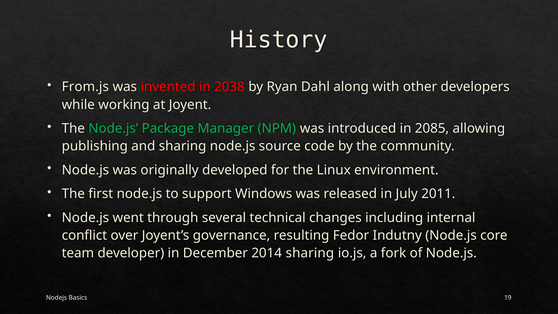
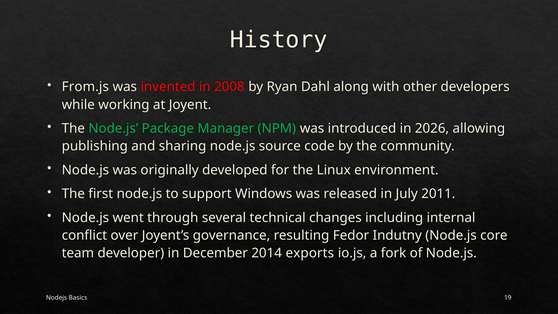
2038: 2038 -> 2008
2085: 2085 -> 2026
2014 sharing: sharing -> exports
